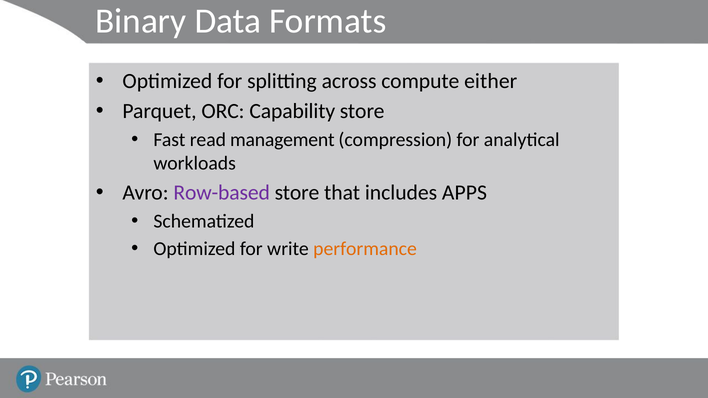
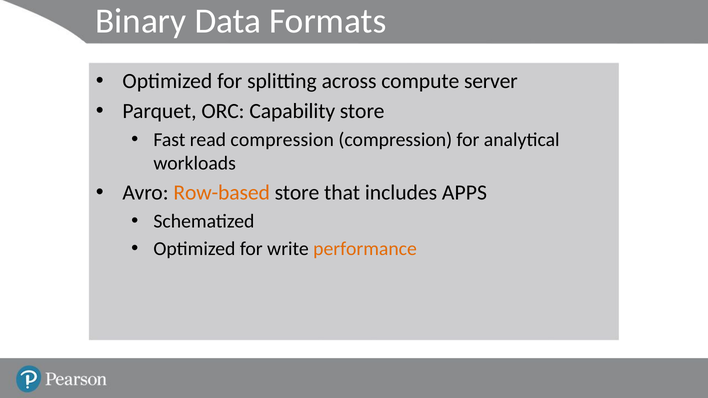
either: either -> server
read management: management -> compression
Row-based colour: purple -> orange
